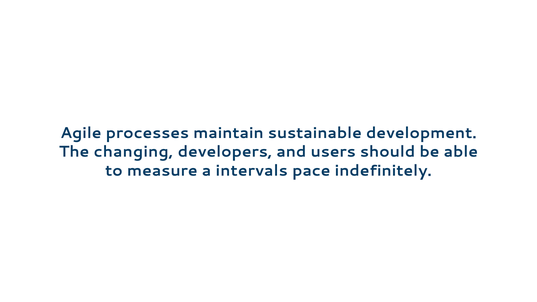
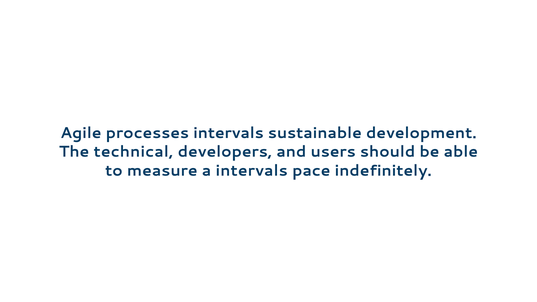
processes maintain: maintain -> intervals
changing: changing -> technical
